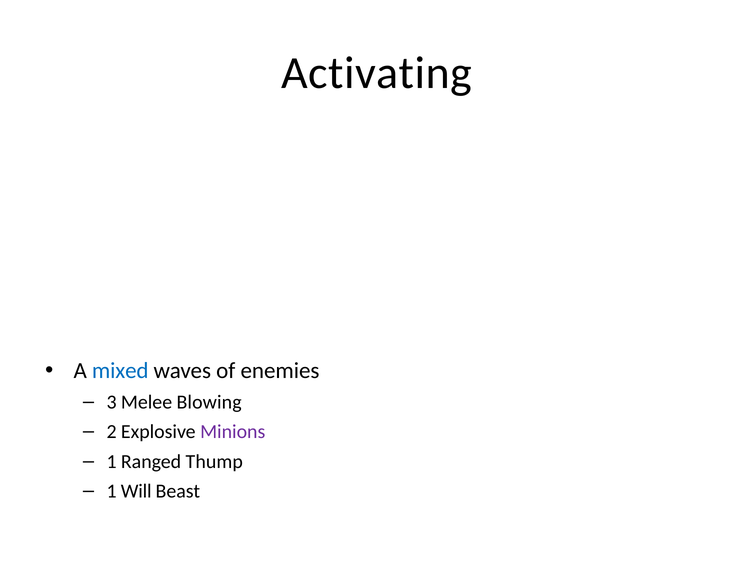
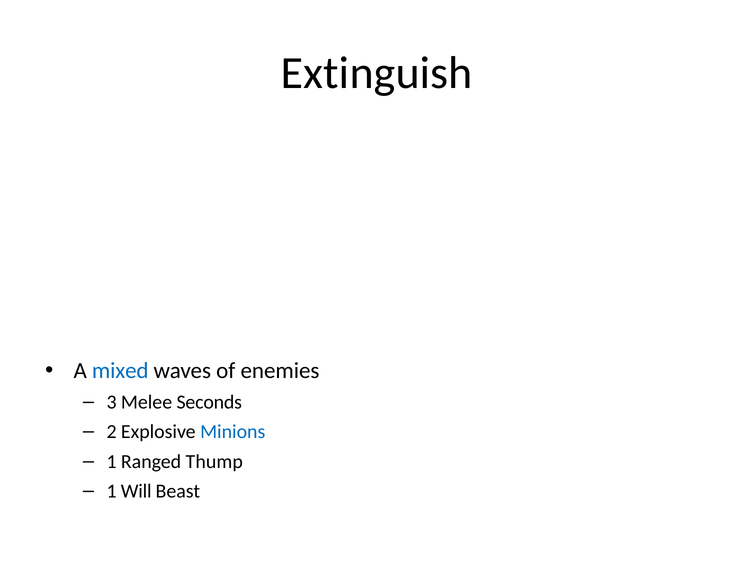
Activating: Activating -> Extinguish
Blowing: Blowing -> Seconds
Minions colour: purple -> blue
